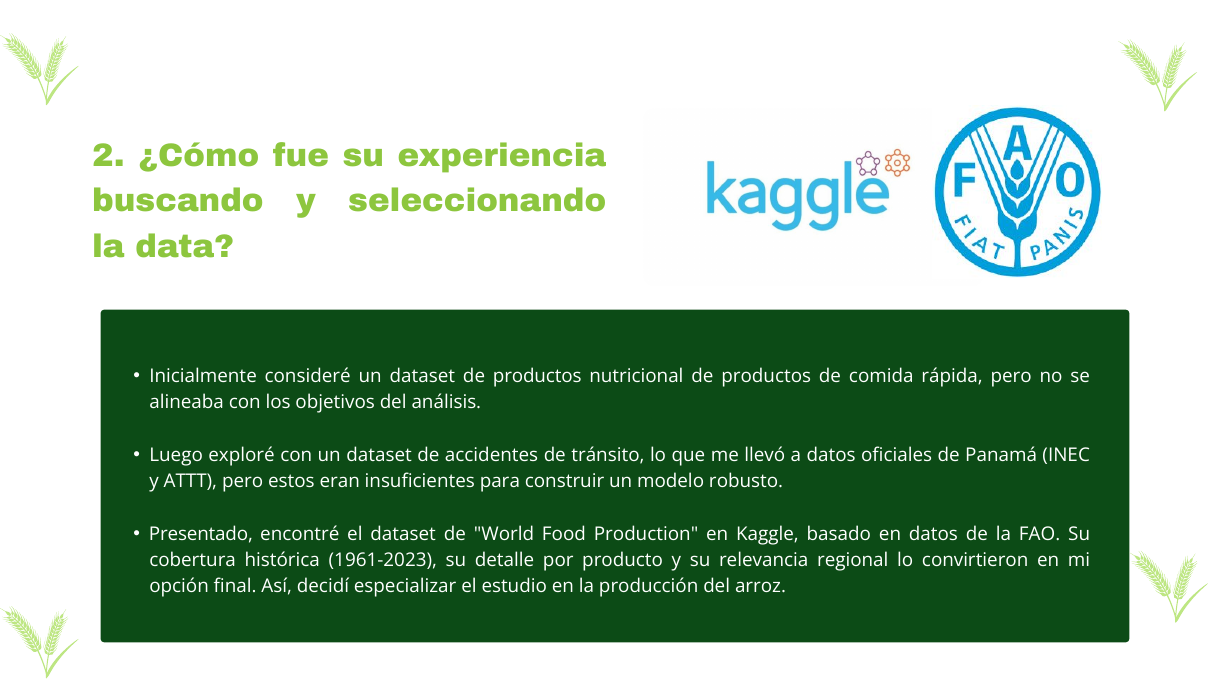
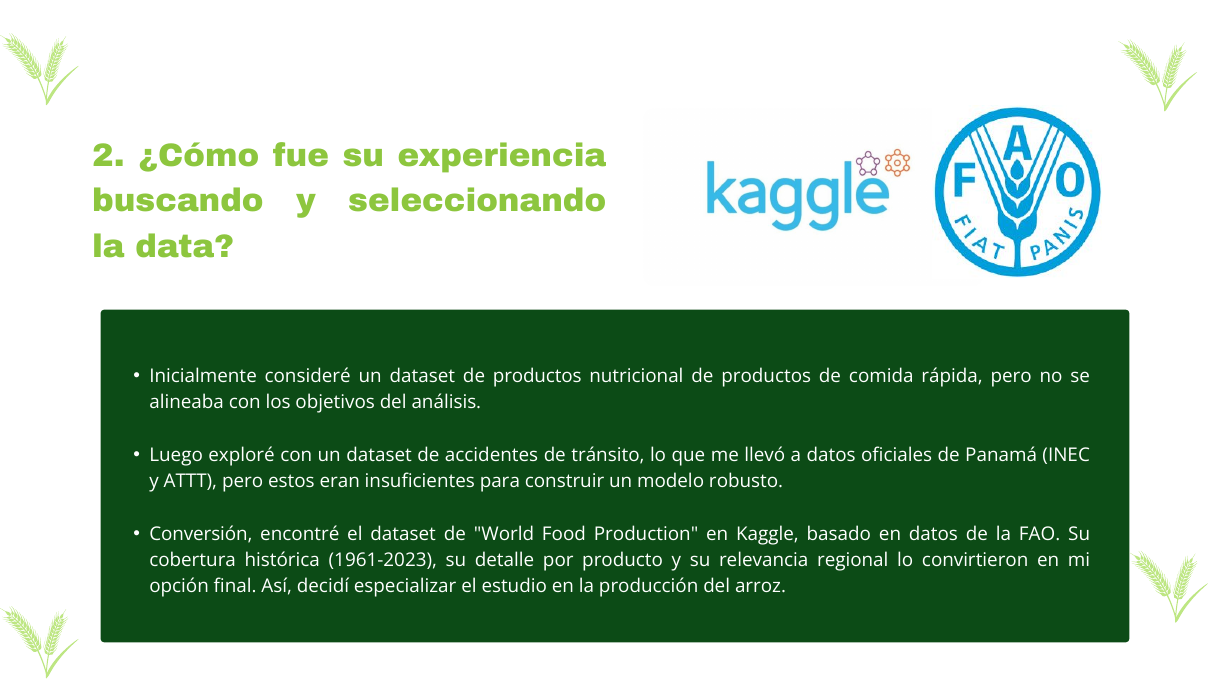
Presentado: Presentado -> Conversión
